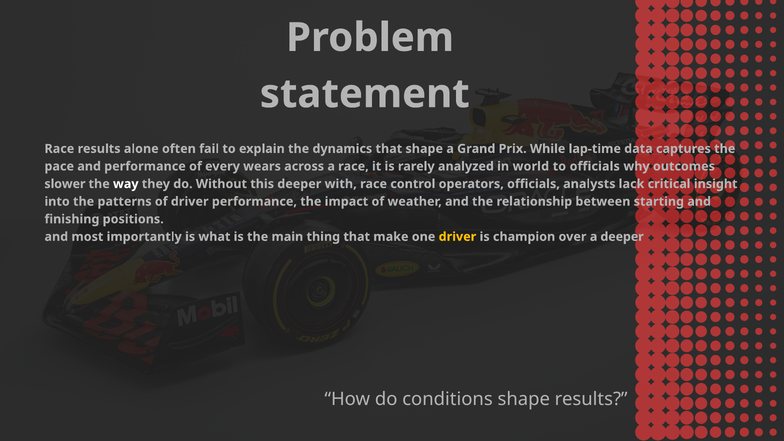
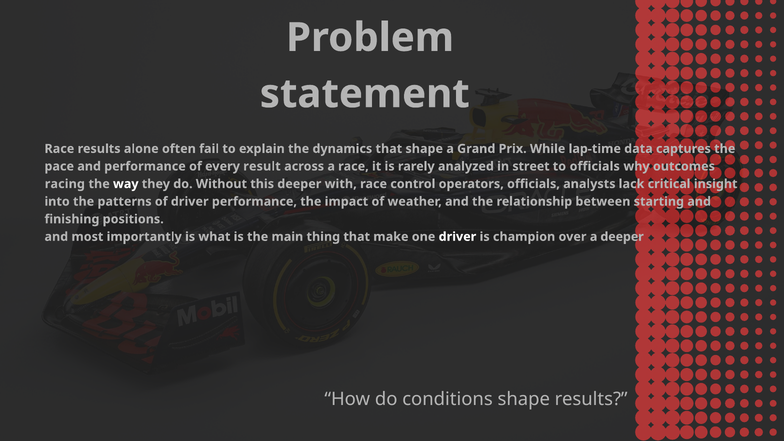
wears: wears -> result
world: world -> street
slower: slower -> racing
driver at (457, 237) colour: yellow -> white
